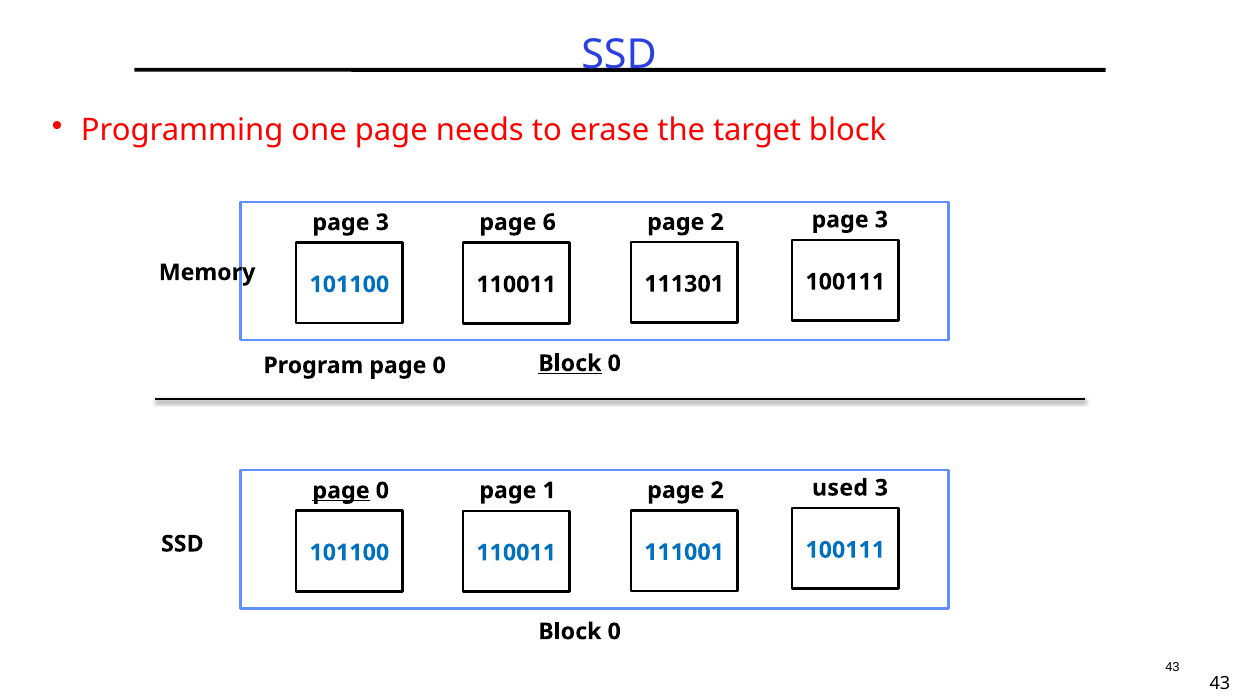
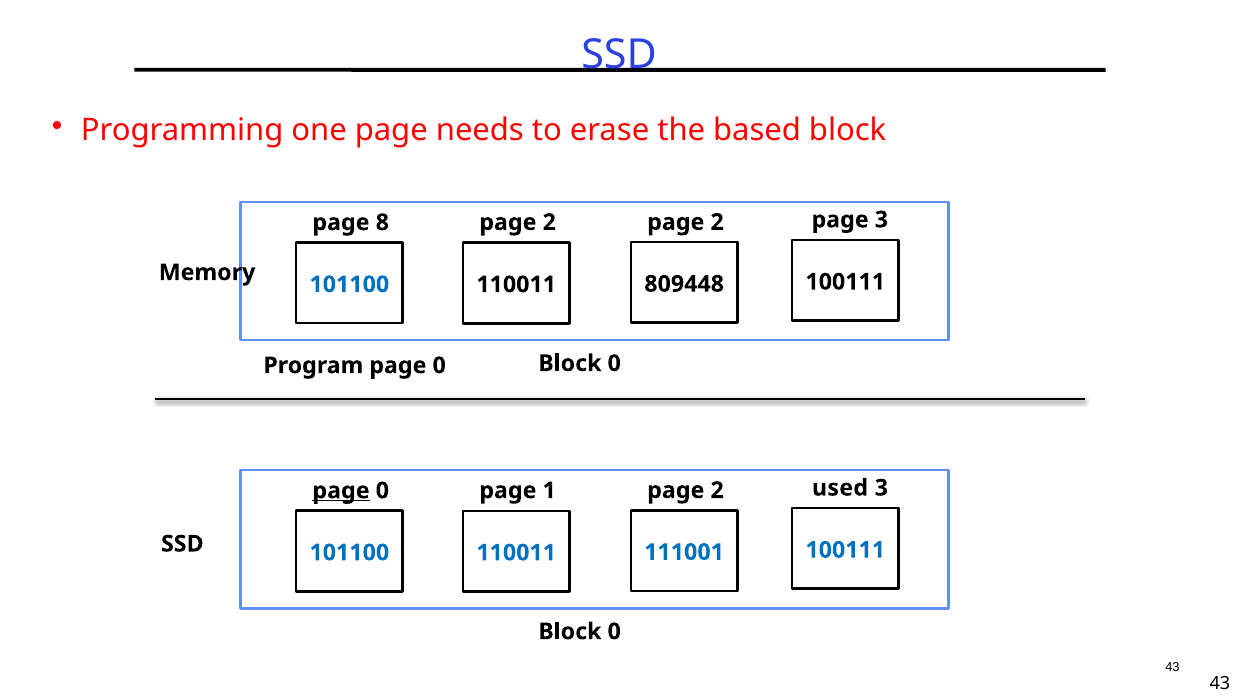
target: target -> based
3 at (382, 222): 3 -> 8
6 at (549, 222): 6 -> 2
111301: 111301 -> 809448
Block at (570, 363) underline: present -> none
